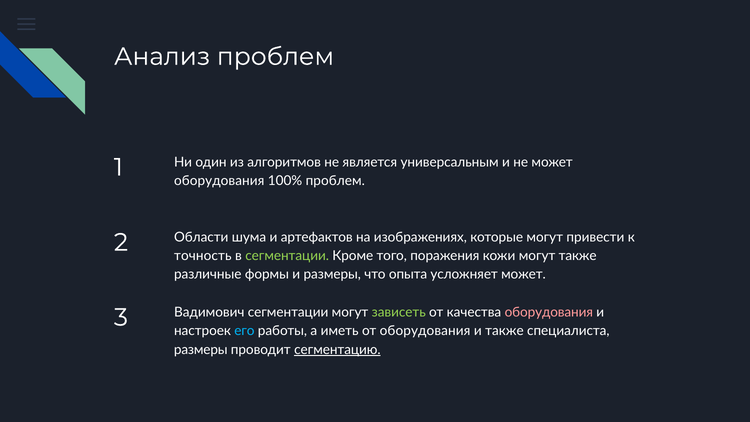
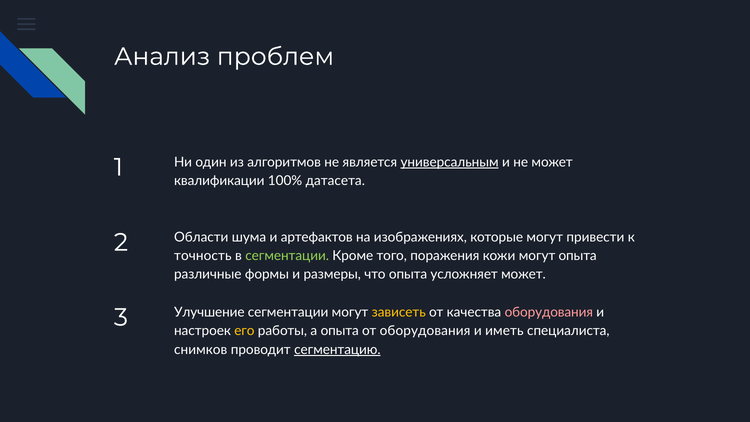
универсальным underline: none -> present
оборудования at (219, 181): оборудования -> квалификации
100% проблем: проблем -> датасета
могут также: также -> опыта
Вадимович: Вадимович -> Улучшение
зависеть colour: light green -> yellow
его colour: light blue -> yellow
а иметь: иметь -> опыта
и также: также -> иметь
размеры at (201, 349): размеры -> снимков
